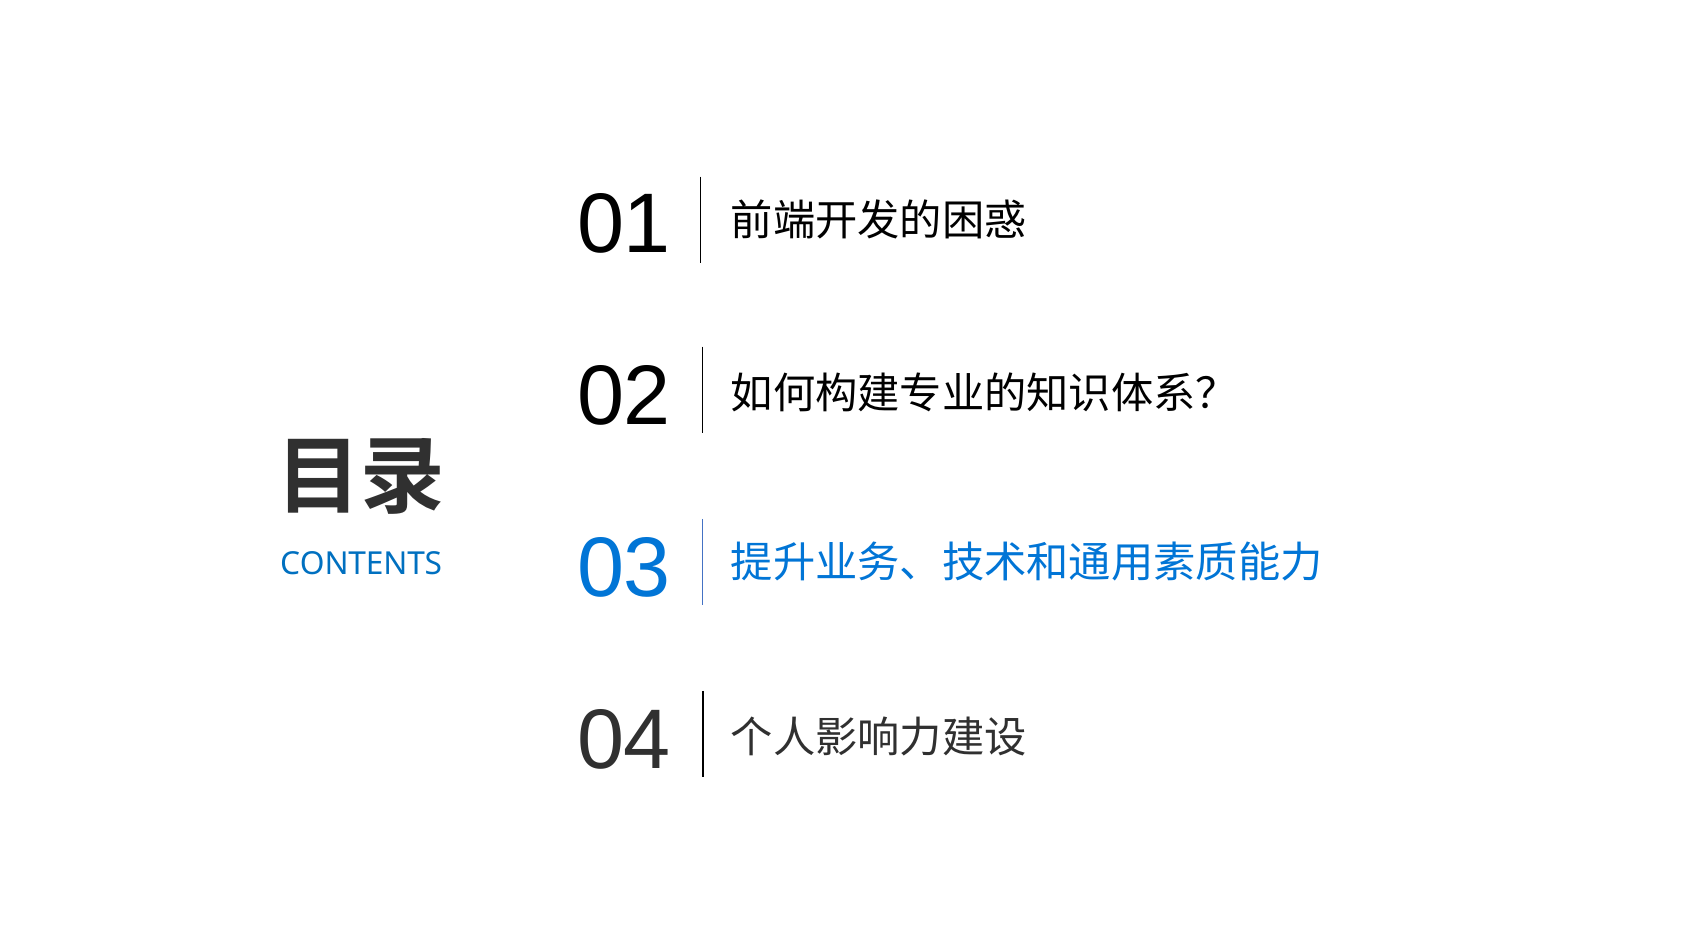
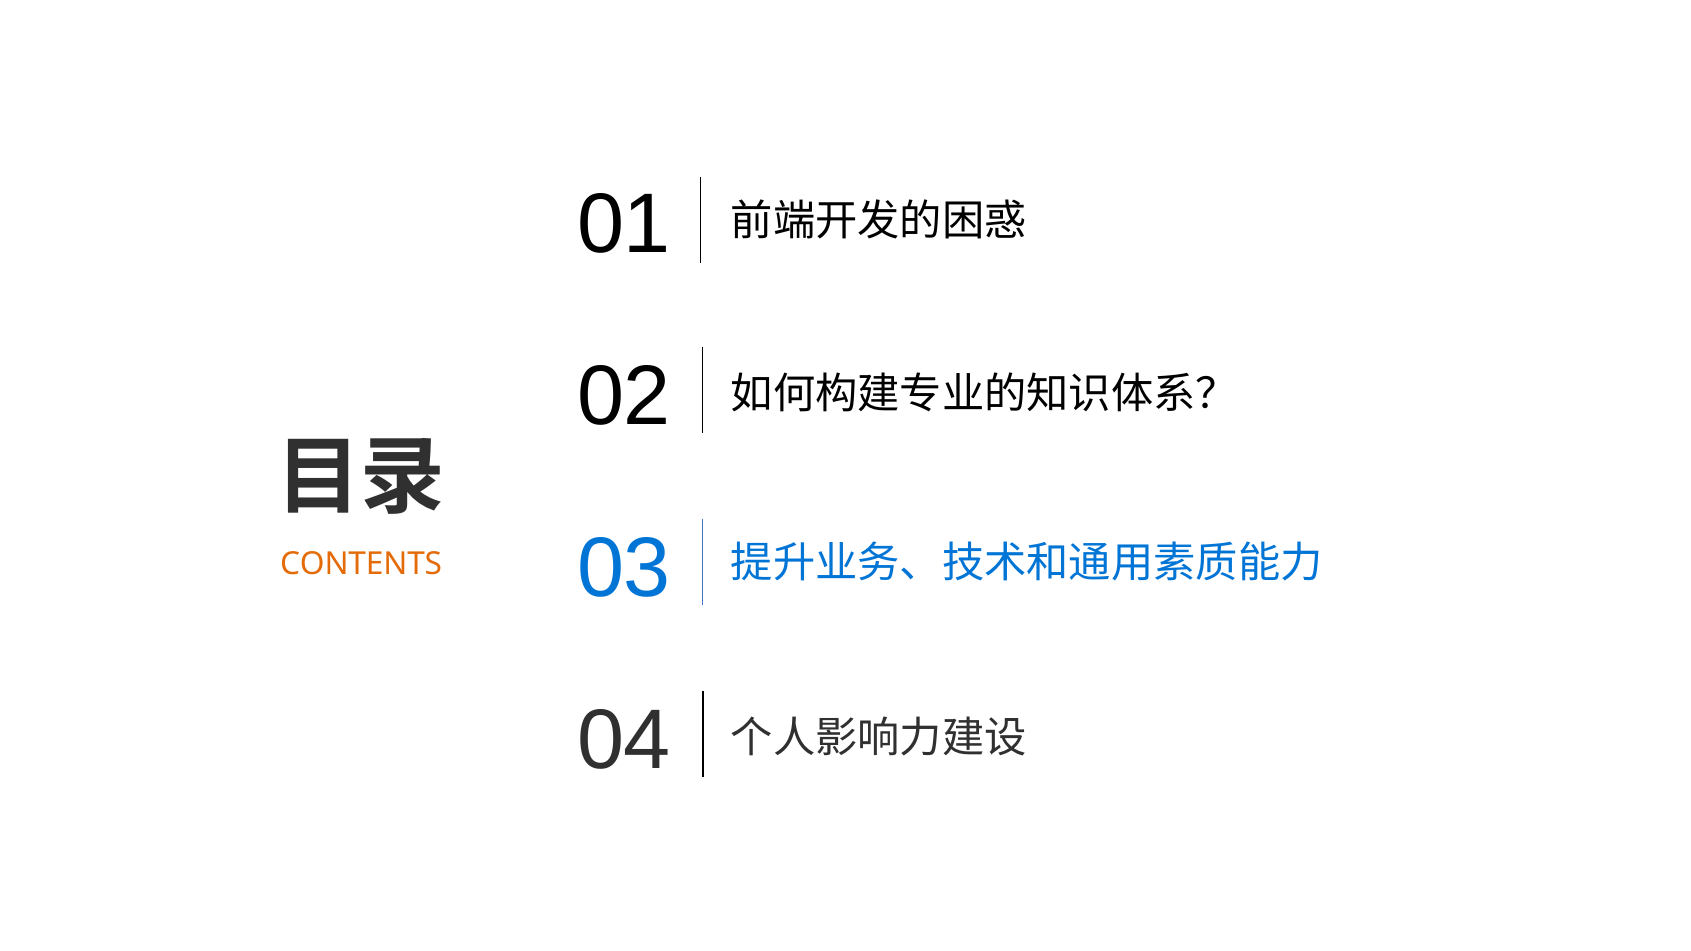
CONTENTS colour: blue -> orange
